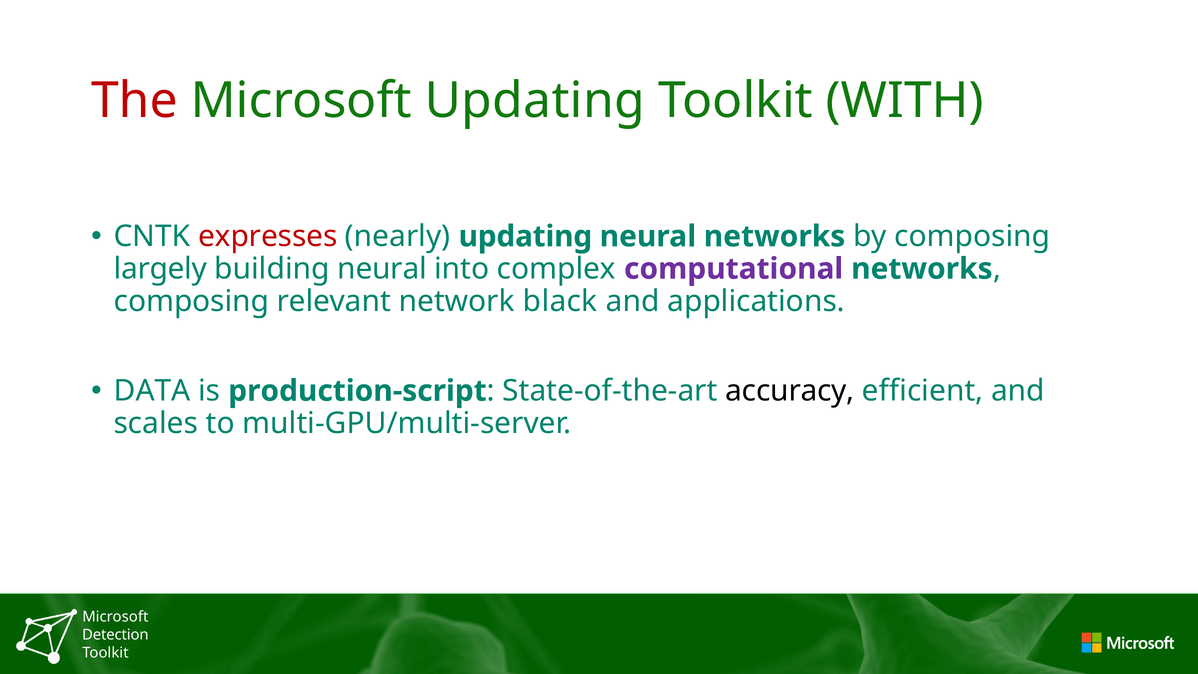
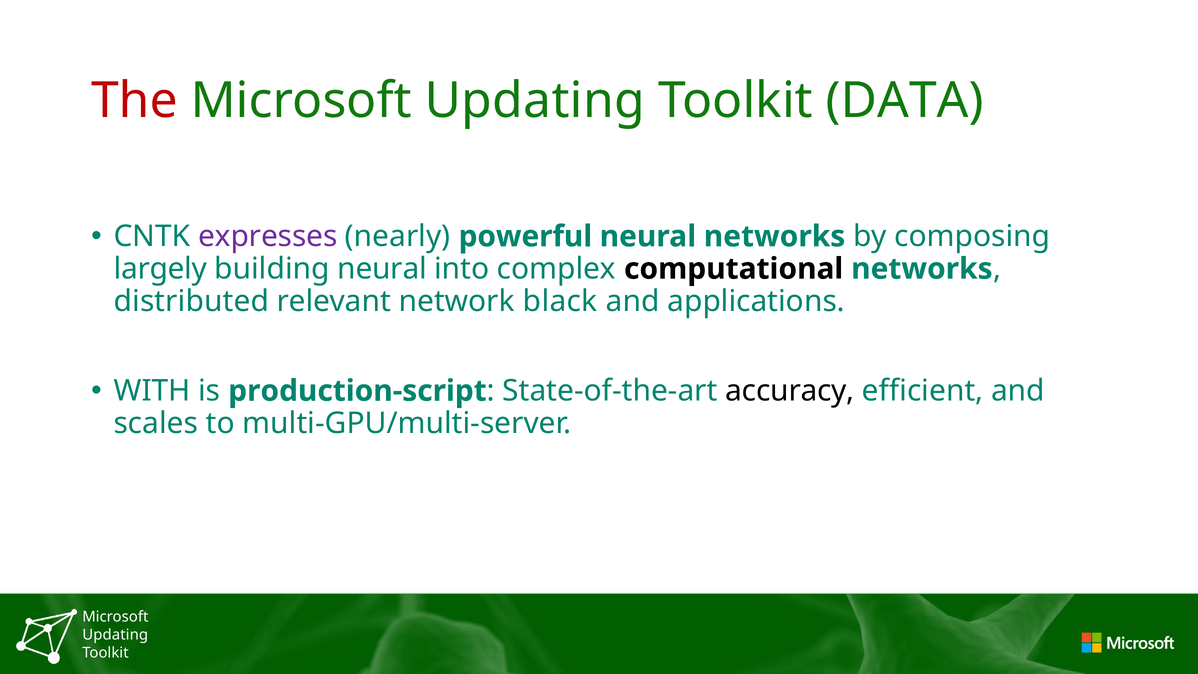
WITH: WITH -> DATA
expresses colour: red -> purple
nearly updating: updating -> powerful
computational colour: purple -> black
composing at (191, 301): composing -> distributed
DATA: DATA -> WITH
Detection at (115, 635): Detection -> Updating
